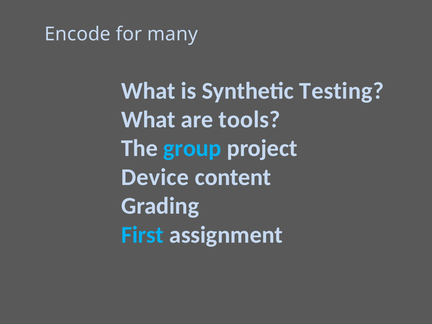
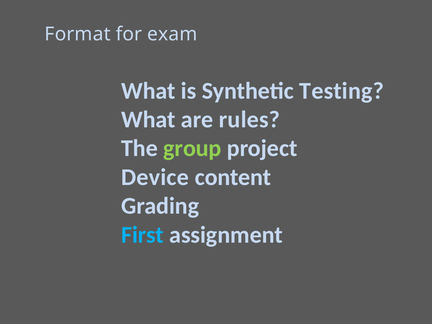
Encode: Encode -> Format
many: many -> exam
tools: tools -> rules
group colour: light blue -> light green
